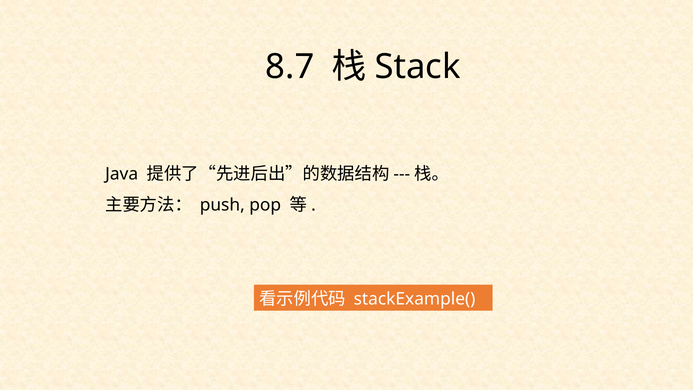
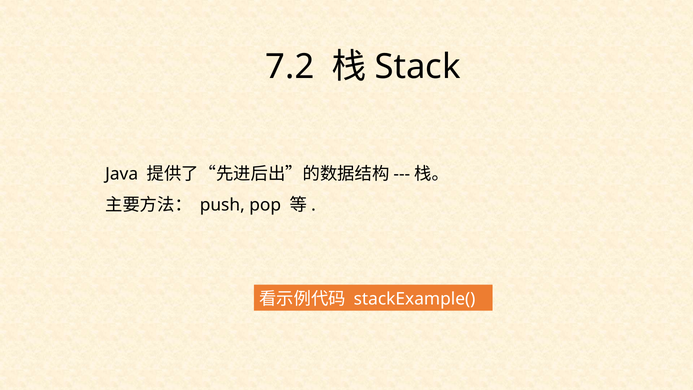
8.7: 8.7 -> 7.2
